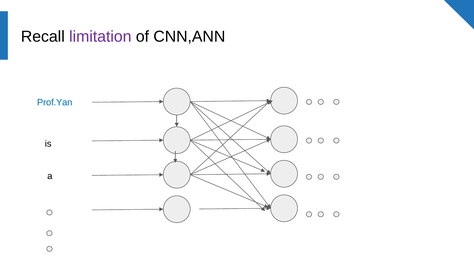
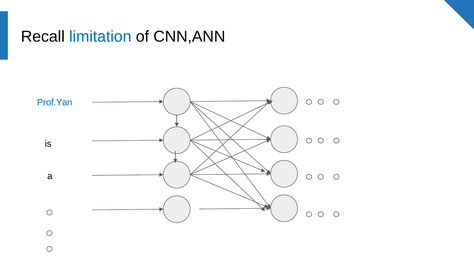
limitation colour: purple -> blue
